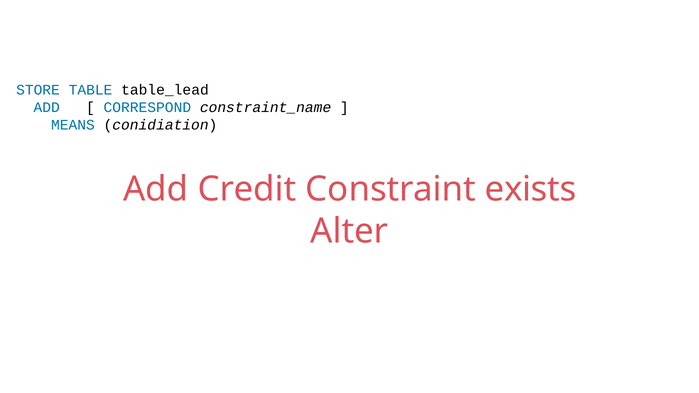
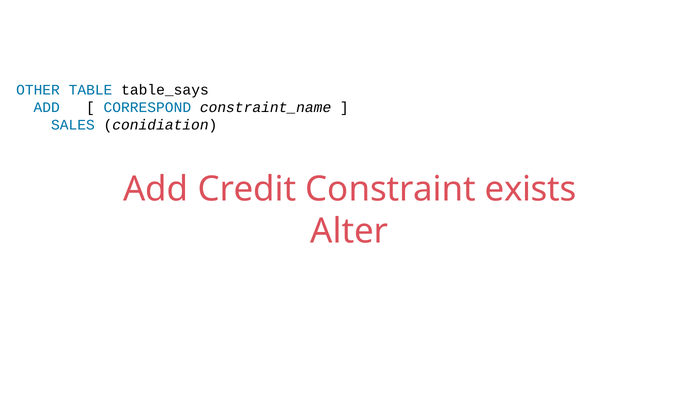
STORE: STORE -> OTHER
table_lead: table_lead -> table_says
MEANS: MEANS -> SALES
